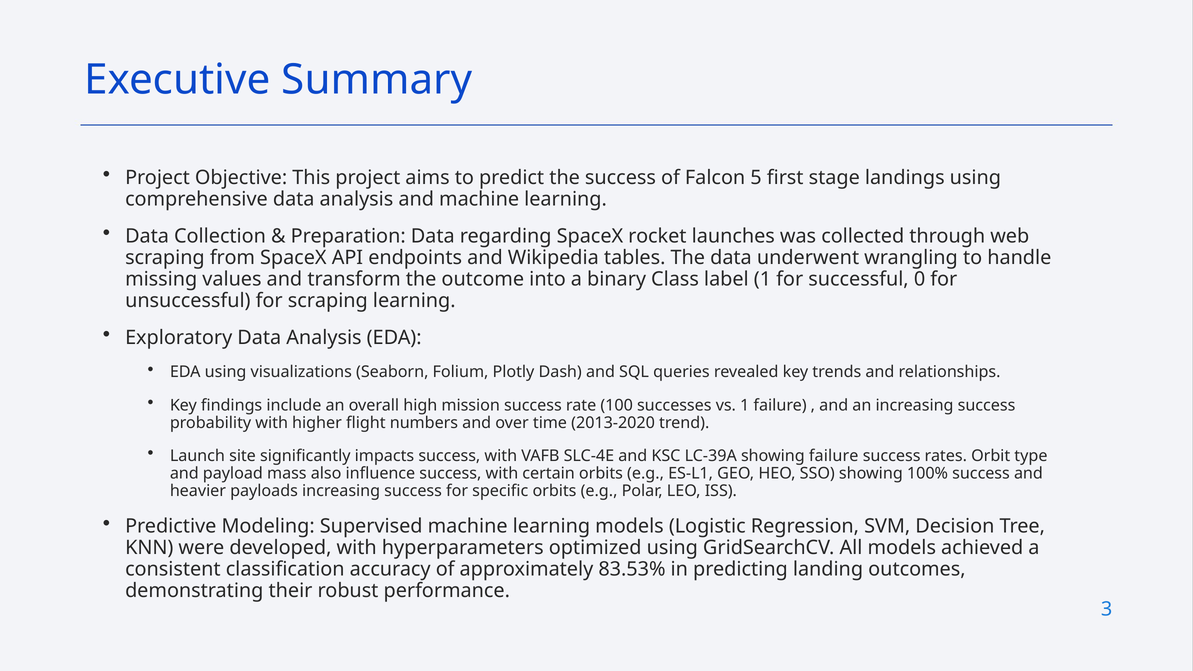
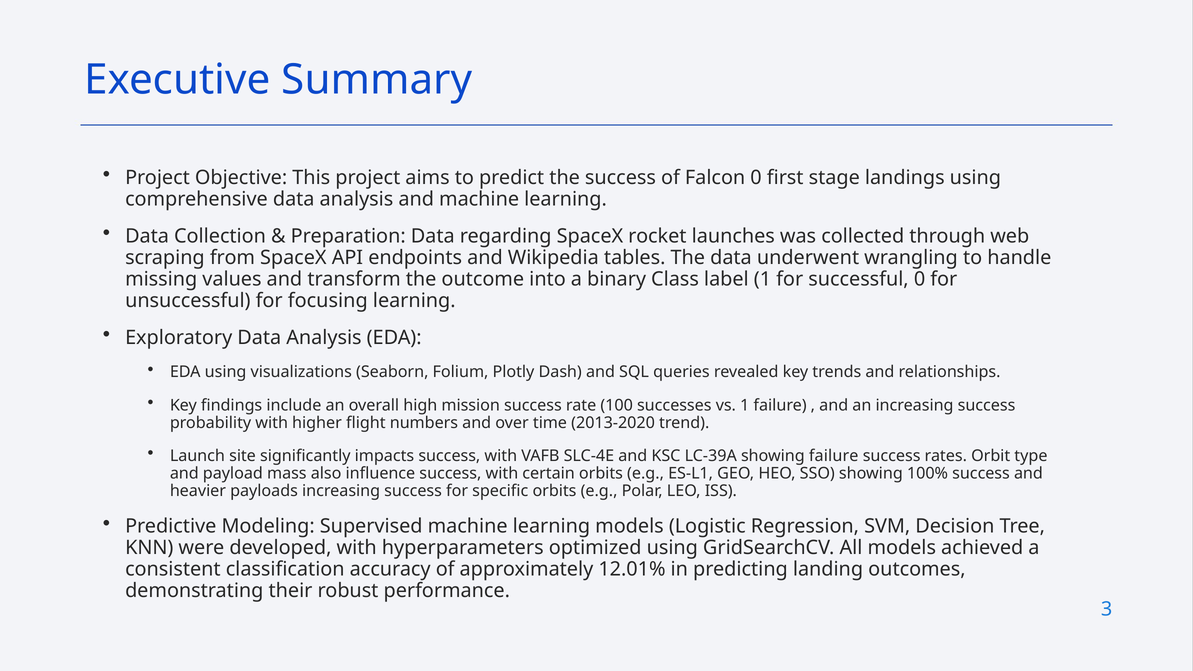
Falcon 5: 5 -> 0
for scraping: scraping -> focusing
83.53%: 83.53% -> 12.01%
